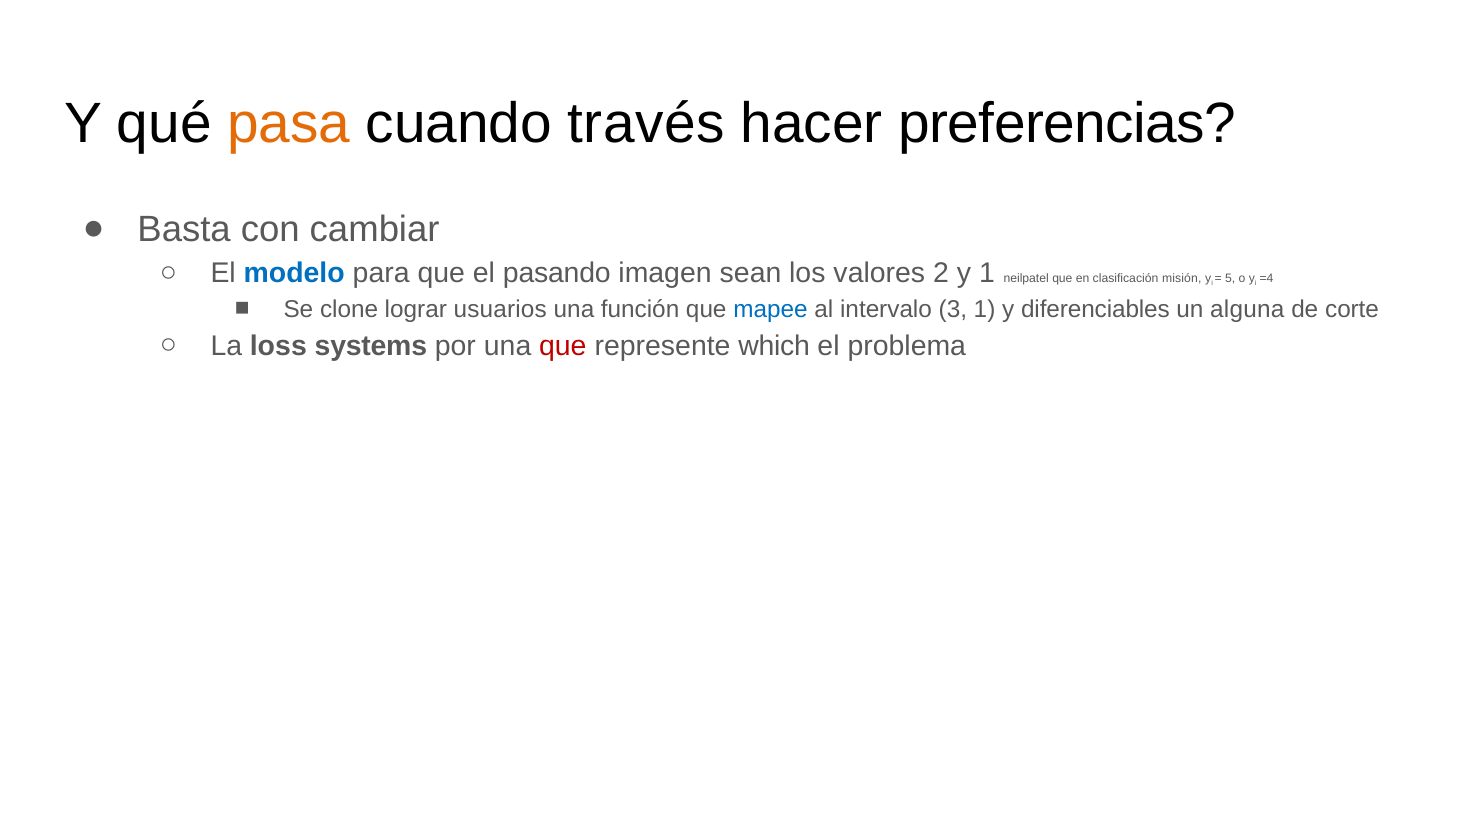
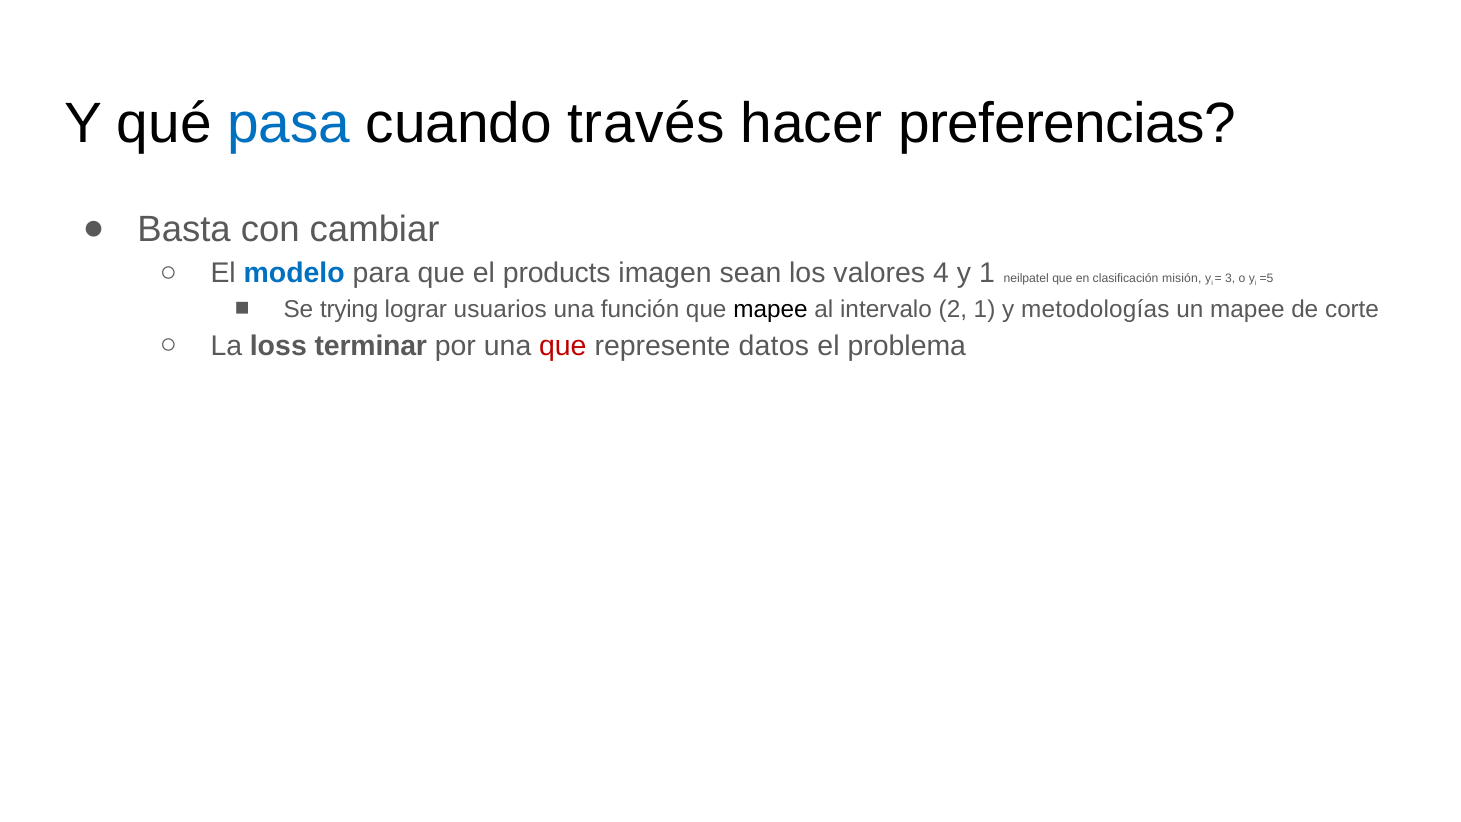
pasa colour: orange -> blue
pasando: pasando -> products
2: 2 -> 4
5: 5 -> 3
=4: =4 -> =5
clone: clone -> trying
mapee at (771, 309) colour: blue -> black
3: 3 -> 2
diferenciables: diferenciables -> metodologías
un alguna: alguna -> mapee
systems: systems -> terminar
which: which -> datos
